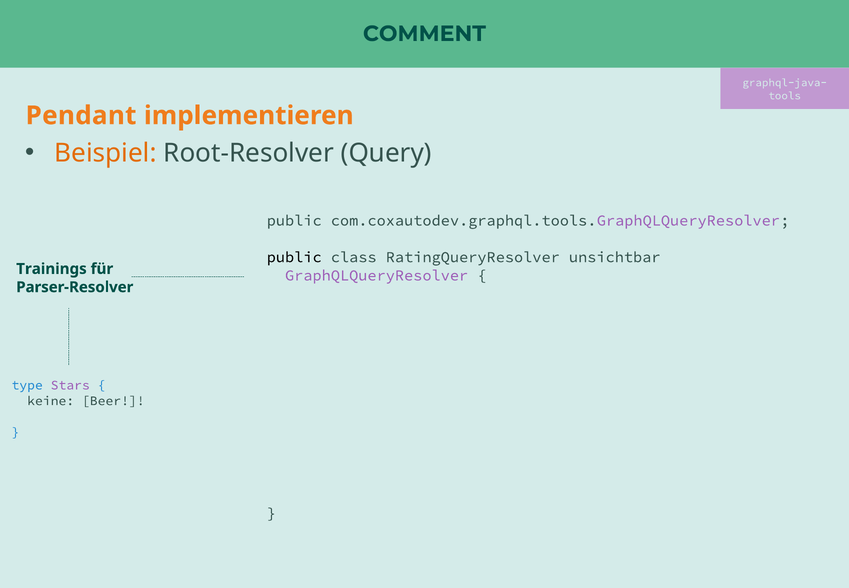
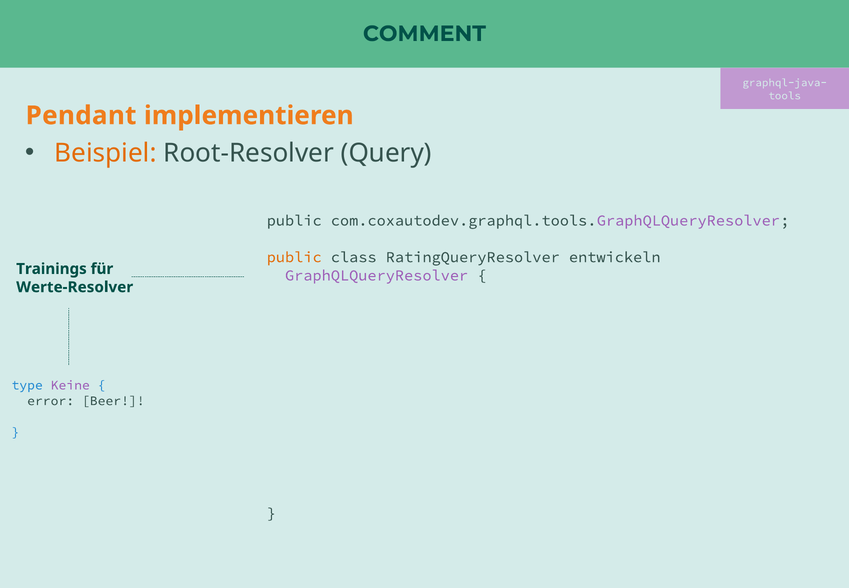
public at (294, 257) colour: black -> orange
unsichtbar: unsichtbar -> entwickeln
Parser-Resolver: Parser-Resolver -> Werte-Resolver
Stars: Stars -> Keine
keine: keine -> error
